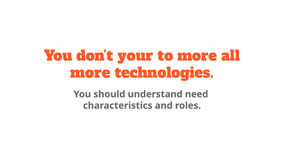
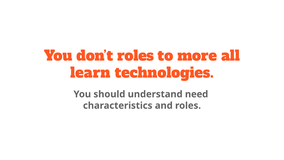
don’t your: your -> roles
more at (90, 73): more -> learn
